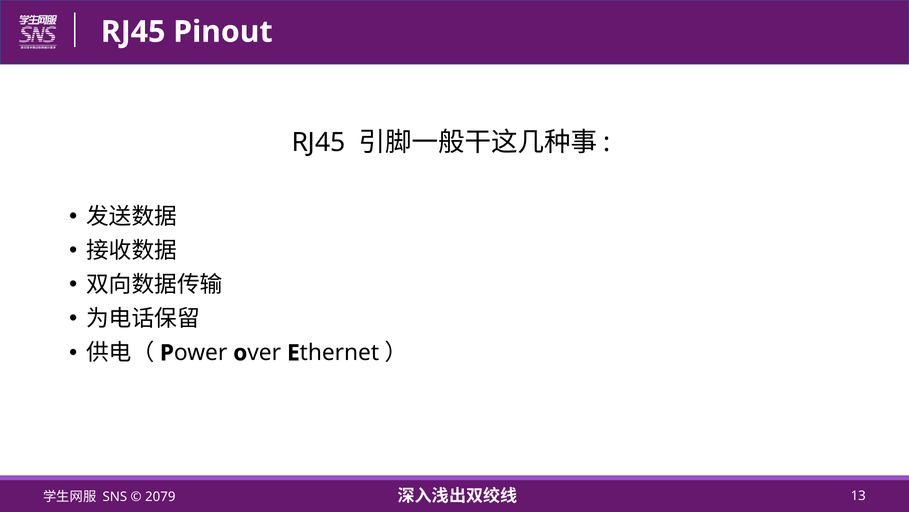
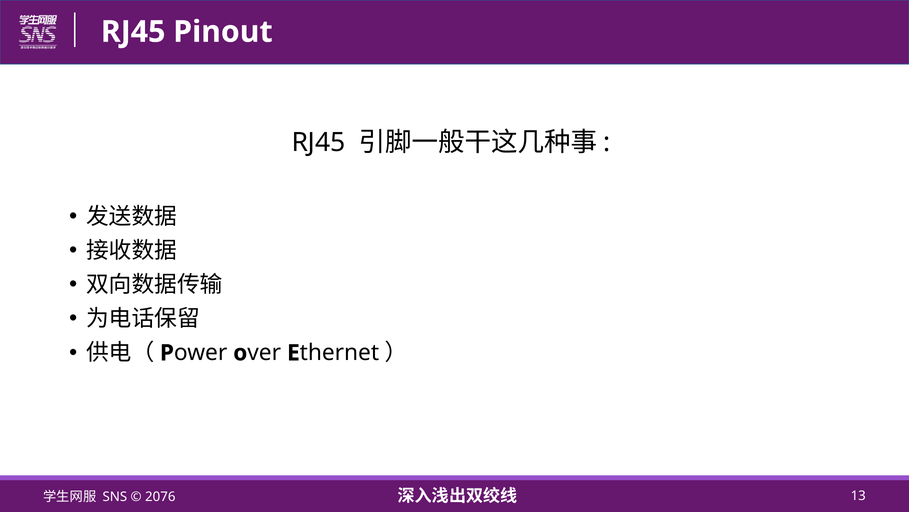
2079: 2079 -> 2076
